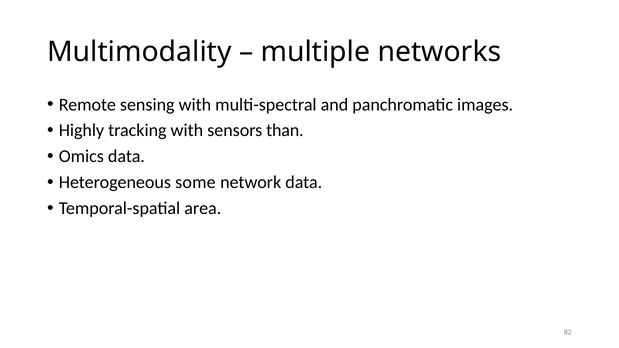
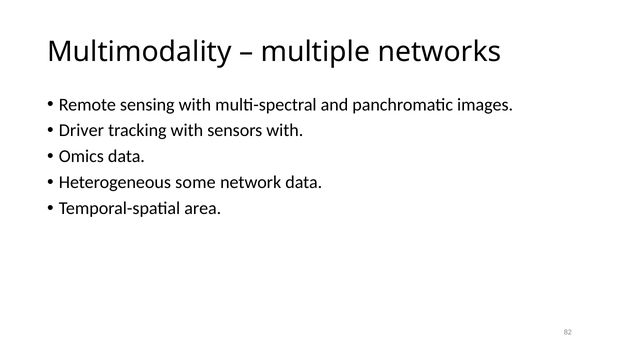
Highly: Highly -> Driver
sensors than: than -> with
